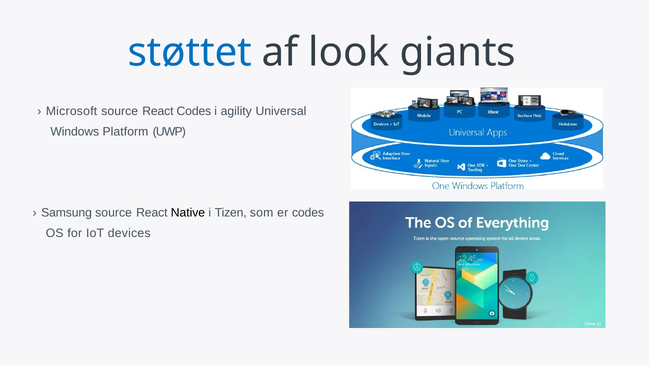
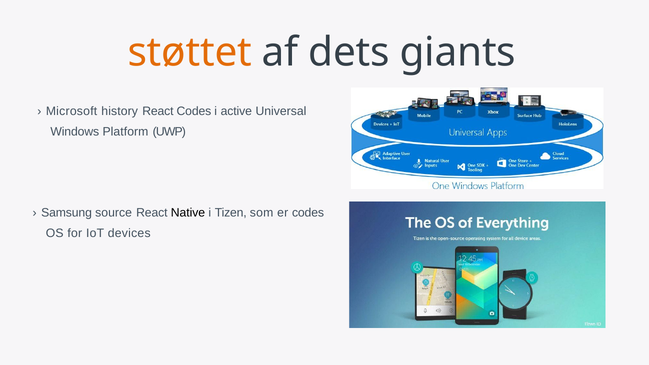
støttet colour: blue -> orange
look: look -> dets
Microsoft source: source -> history
agility: agility -> active
